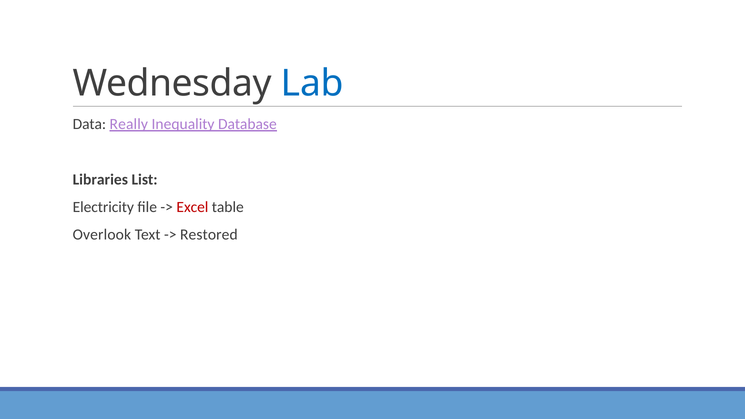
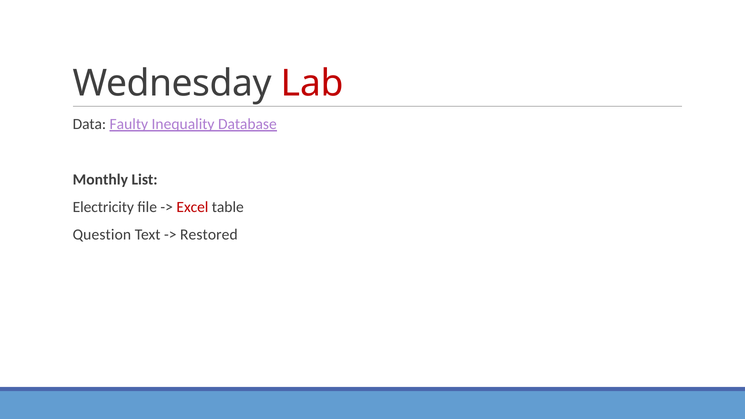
Lab colour: blue -> red
Really: Really -> Faulty
Libraries: Libraries -> Monthly
Overlook: Overlook -> Question
